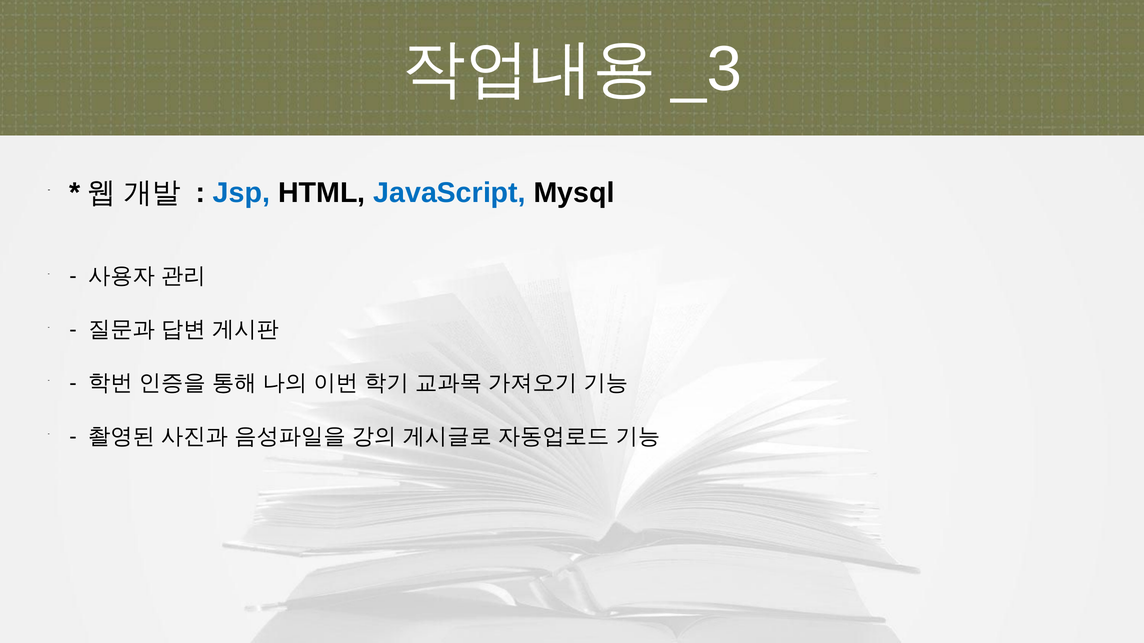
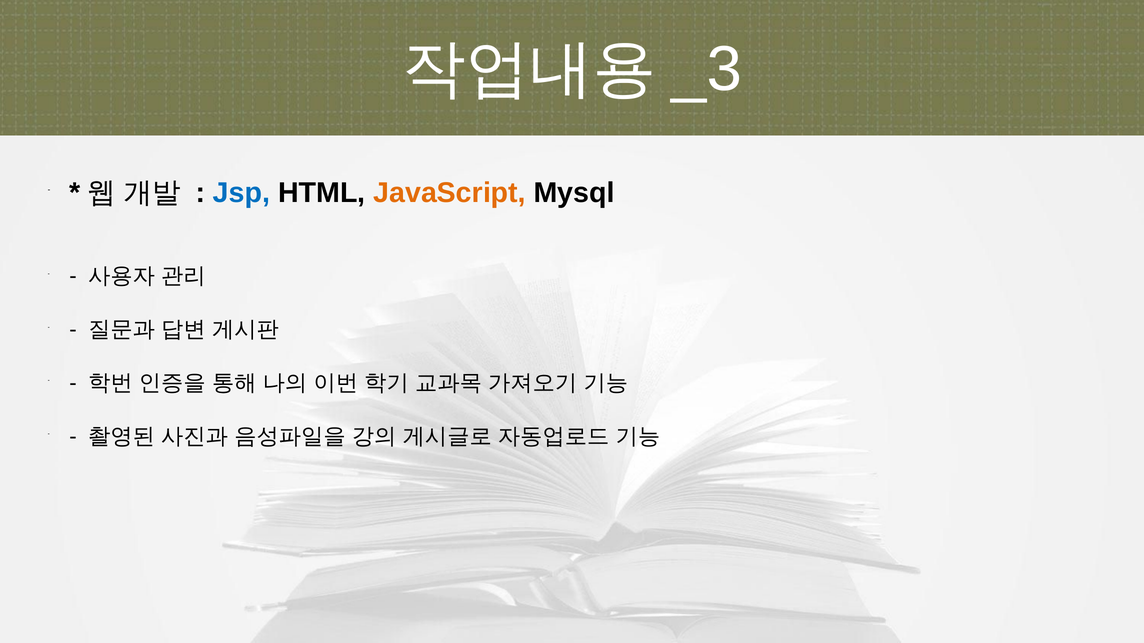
JavaScript colour: blue -> orange
